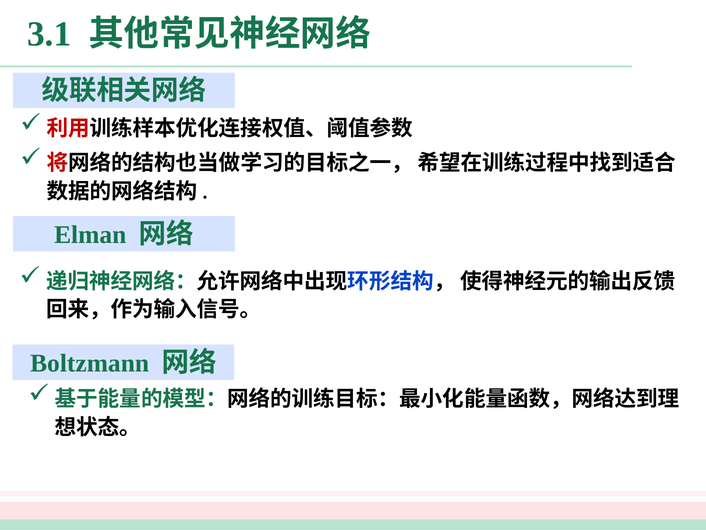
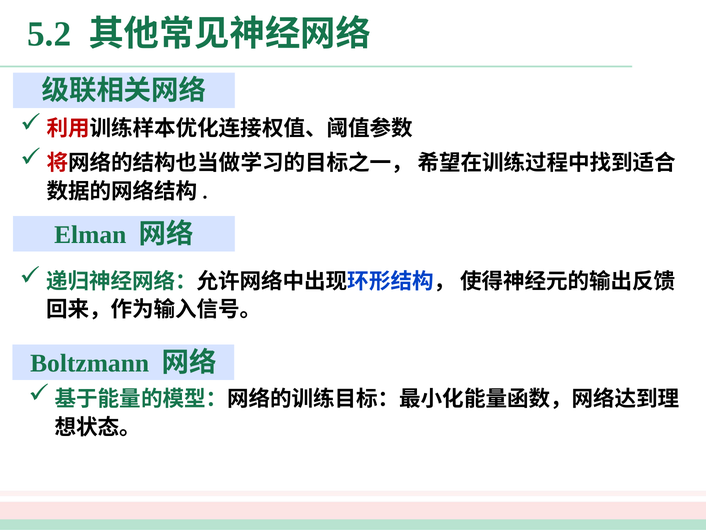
3.1: 3.1 -> 5.2
